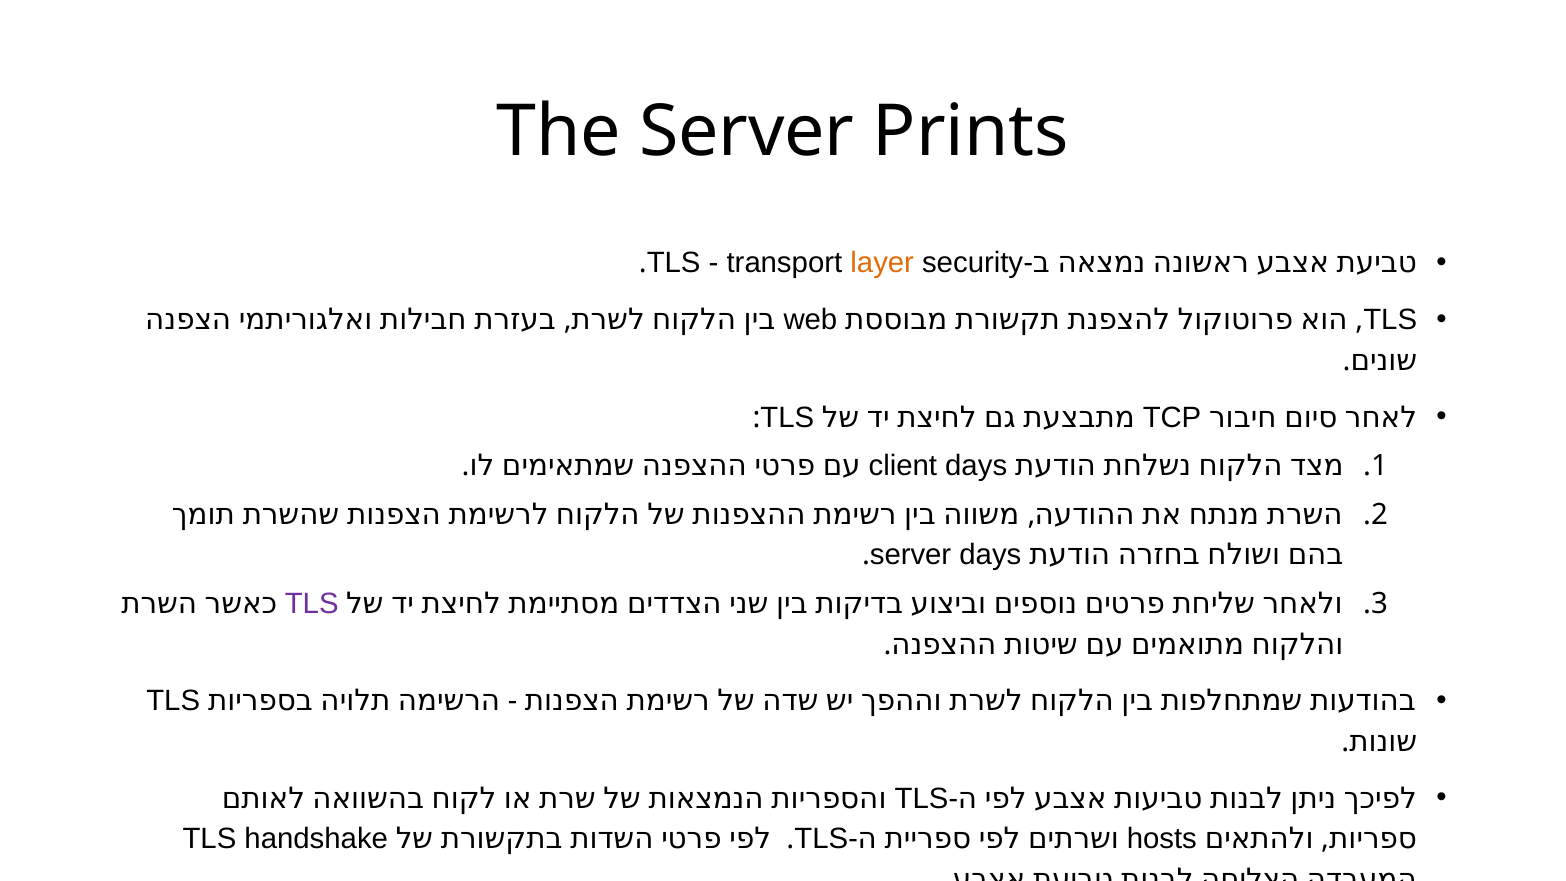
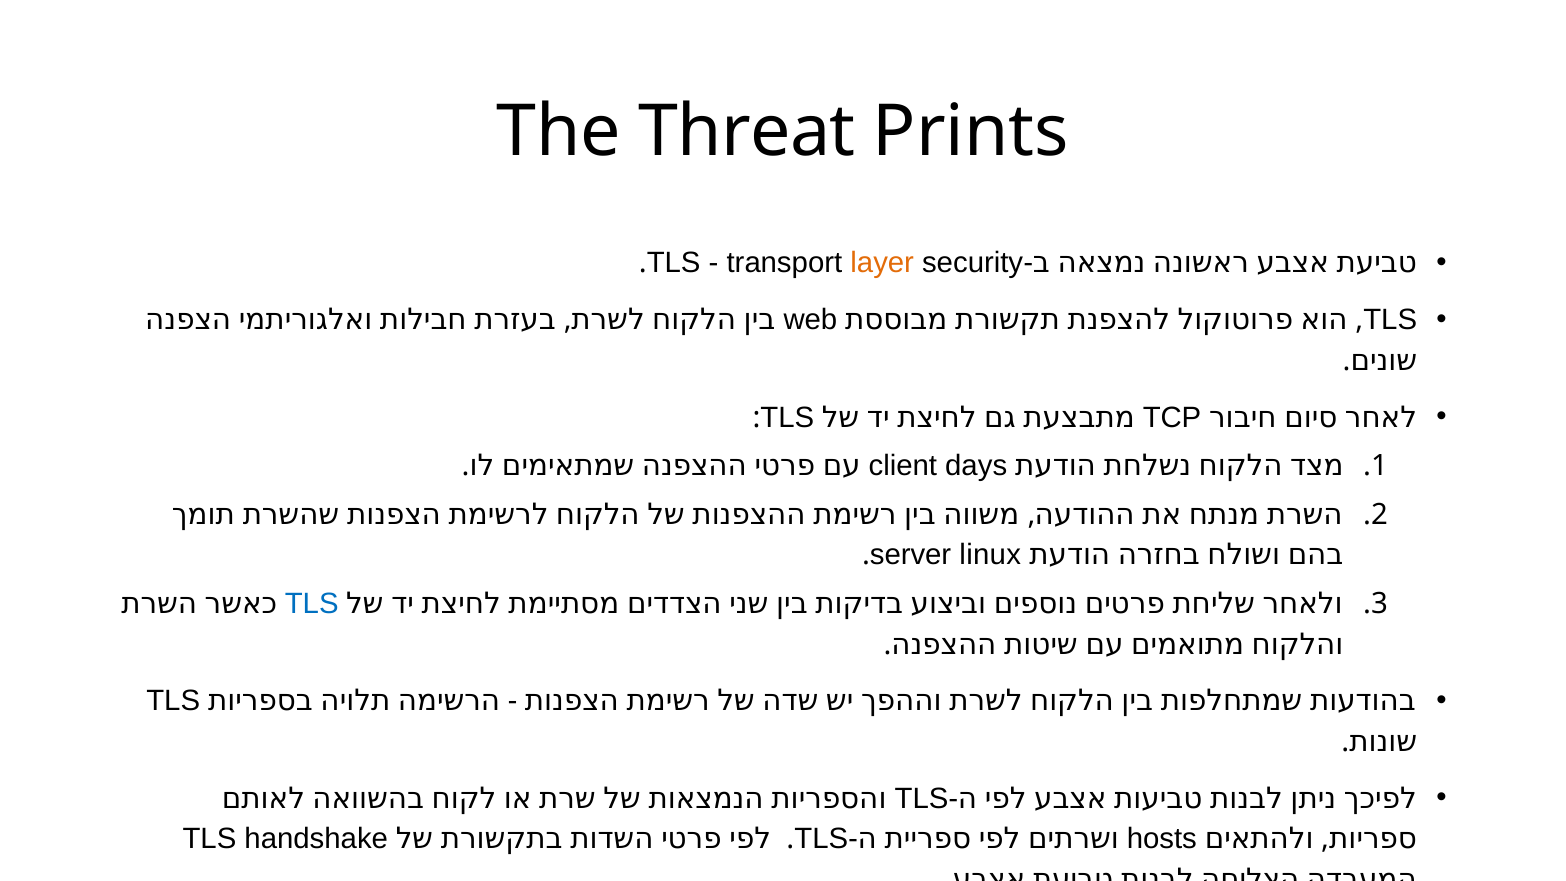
The Server: Server -> Threat
server days: days -> linux
TLS at (312, 604) colour: purple -> blue
